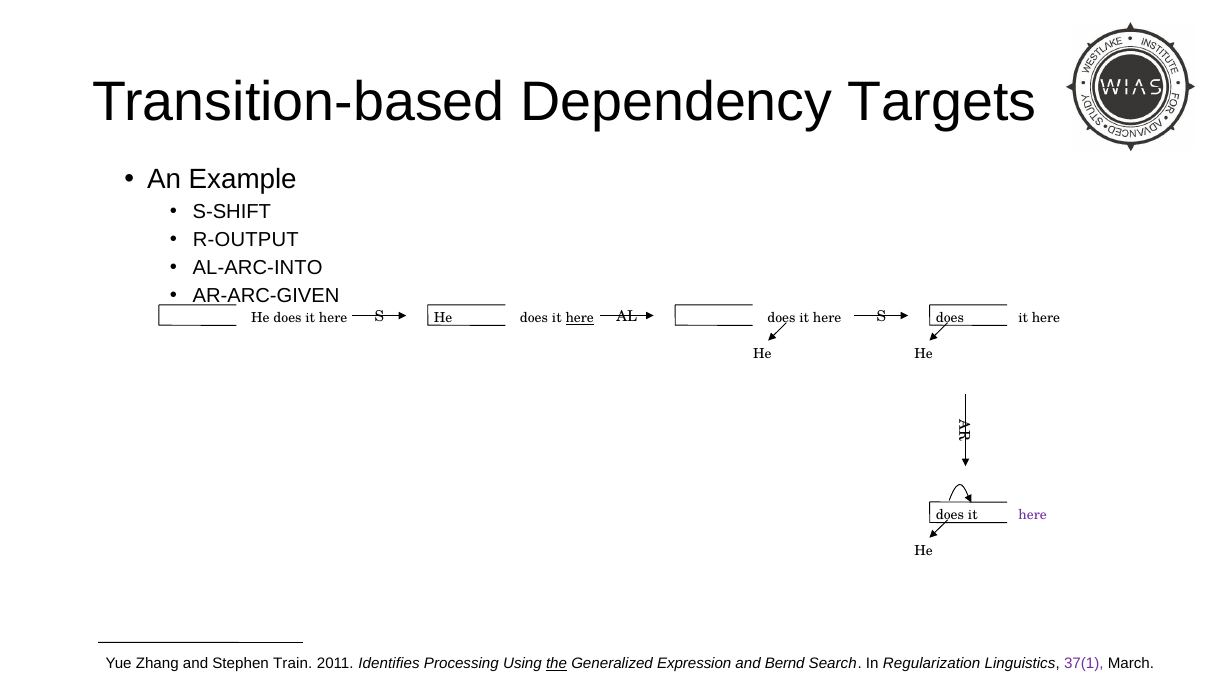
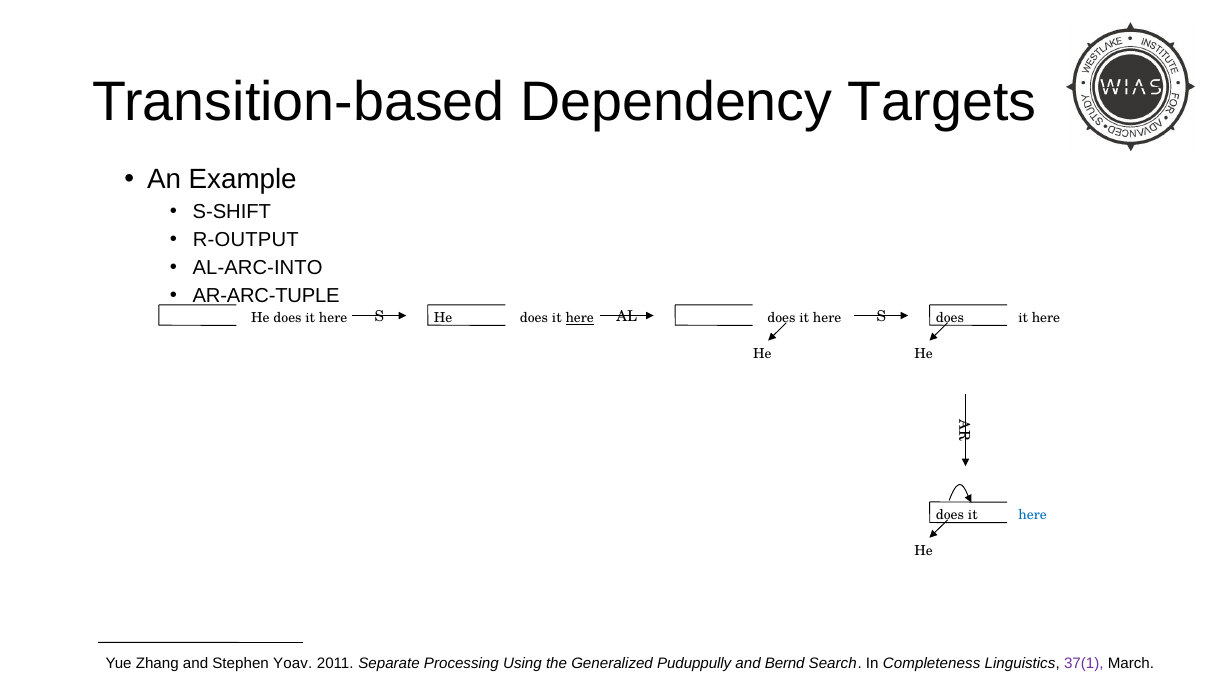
AR-ARC-GIVEN: AR-ARC-GIVEN -> AR-ARC-TUPLE
here at (1033, 515) colour: purple -> blue
Train: Train -> Yoav
Identifies: Identifies -> Separate
the underline: present -> none
Expression: Expression -> Puduppully
Regularization: Regularization -> Completeness
